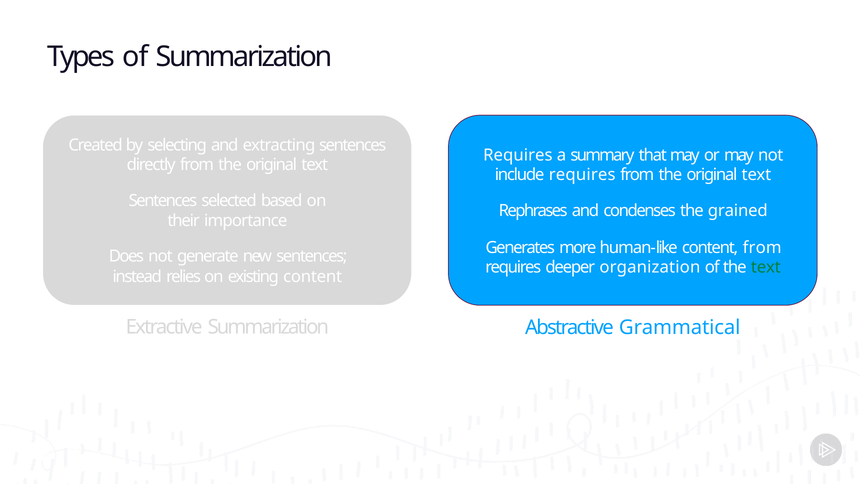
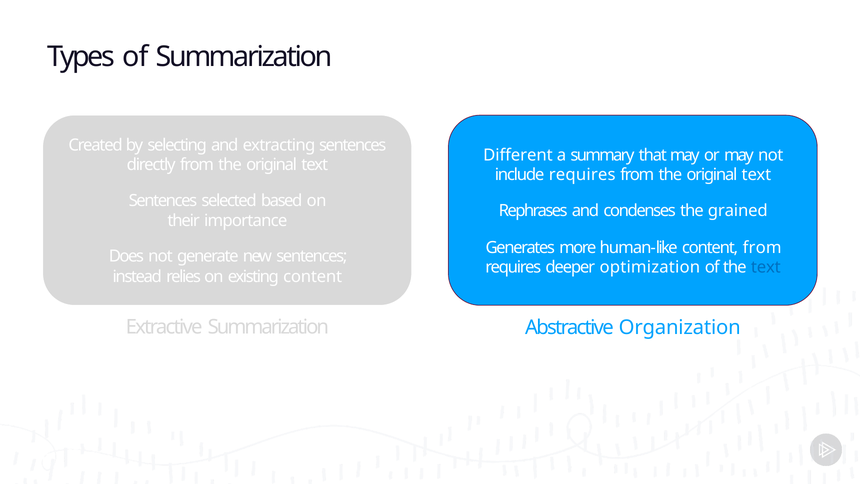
Requires at (518, 155): Requires -> Different
organization: organization -> optimization
text at (766, 267) colour: green -> blue
Grammatical: Grammatical -> Organization
